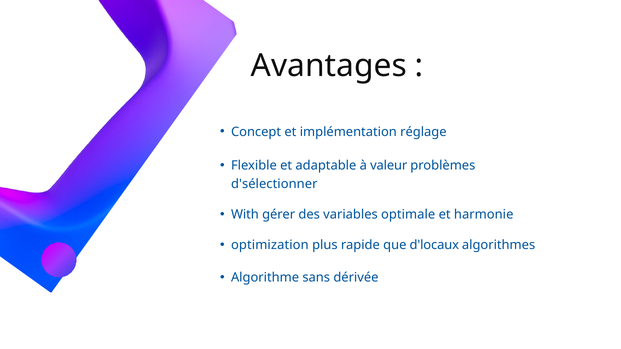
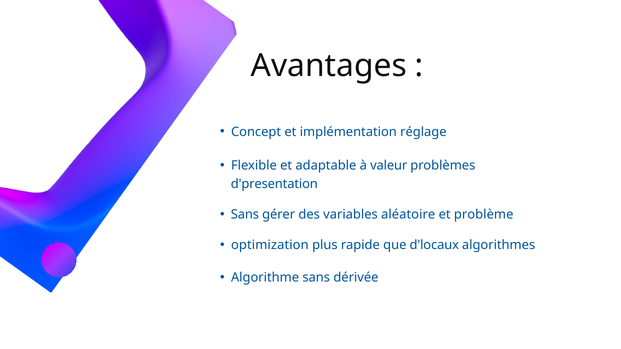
d'sélectionner: d'sélectionner -> d'presentation
With at (245, 215): With -> Sans
optimale: optimale -> aléatoire
harmonie: harmonie -> problème
